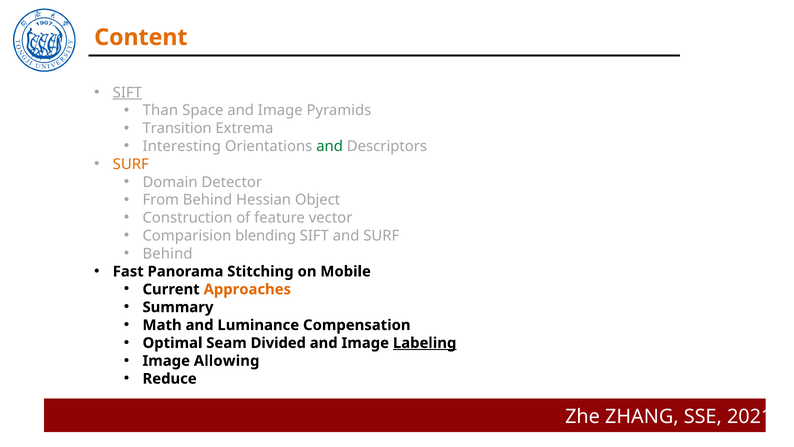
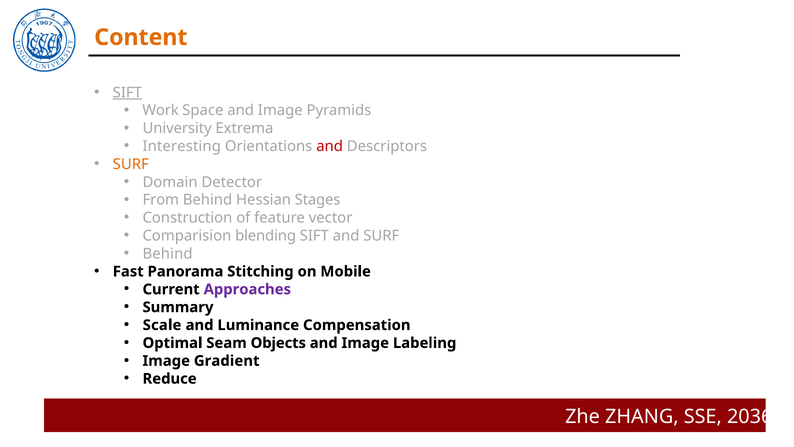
Than: Than -> Work
Transition: Transition -> University
and at (330, 146) colour: green -> red
Object: Object -> Stages
Approaches colour: orange -> purple
Math: Math -> Scale
Divided: Divided -> Objects
Labeling underline: present -> none
Allowing: Allowing -> Gradient
2021: 2021 -> 2036
